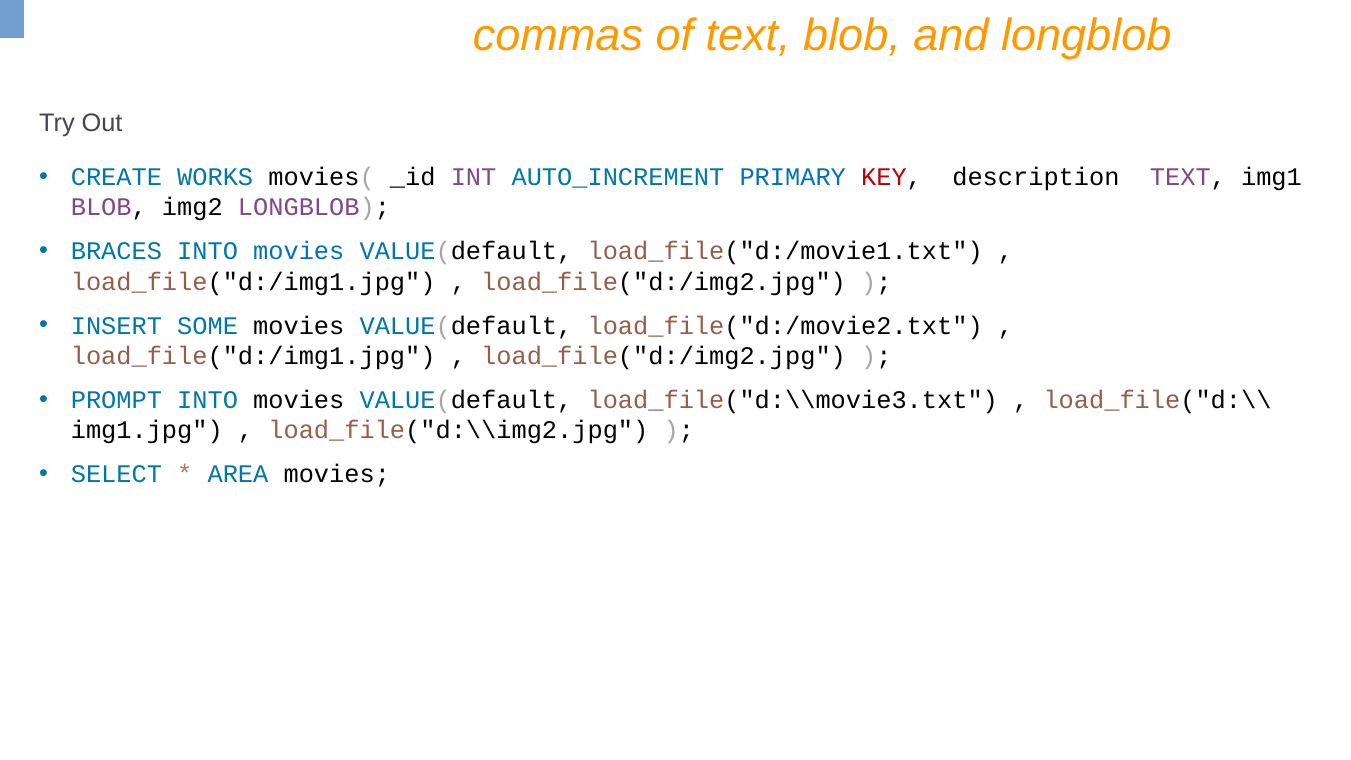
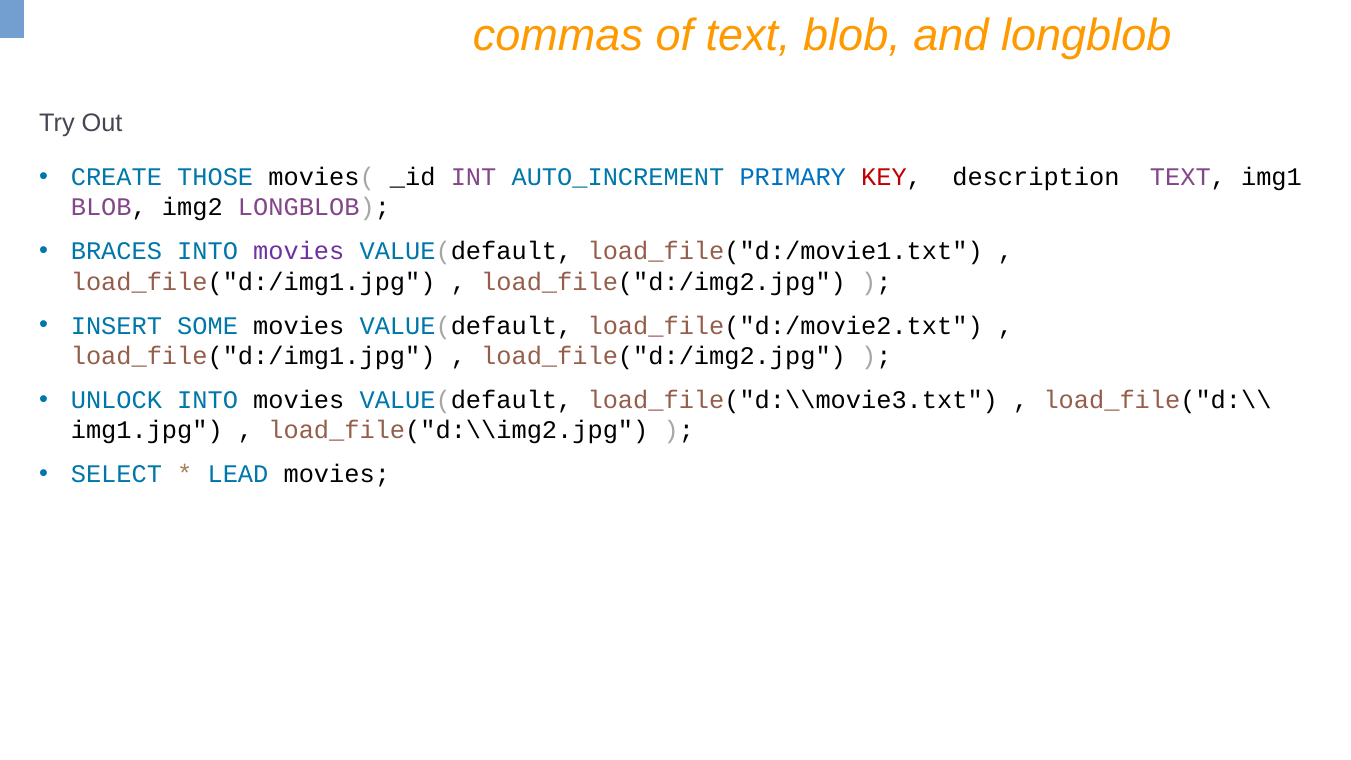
WORKS: WORKS -> THOSE
movies at (299, 251) colour: blue -> purple
PROMPT: PROMPT -> UNLOCK
AREA: AREA -> LEAD
